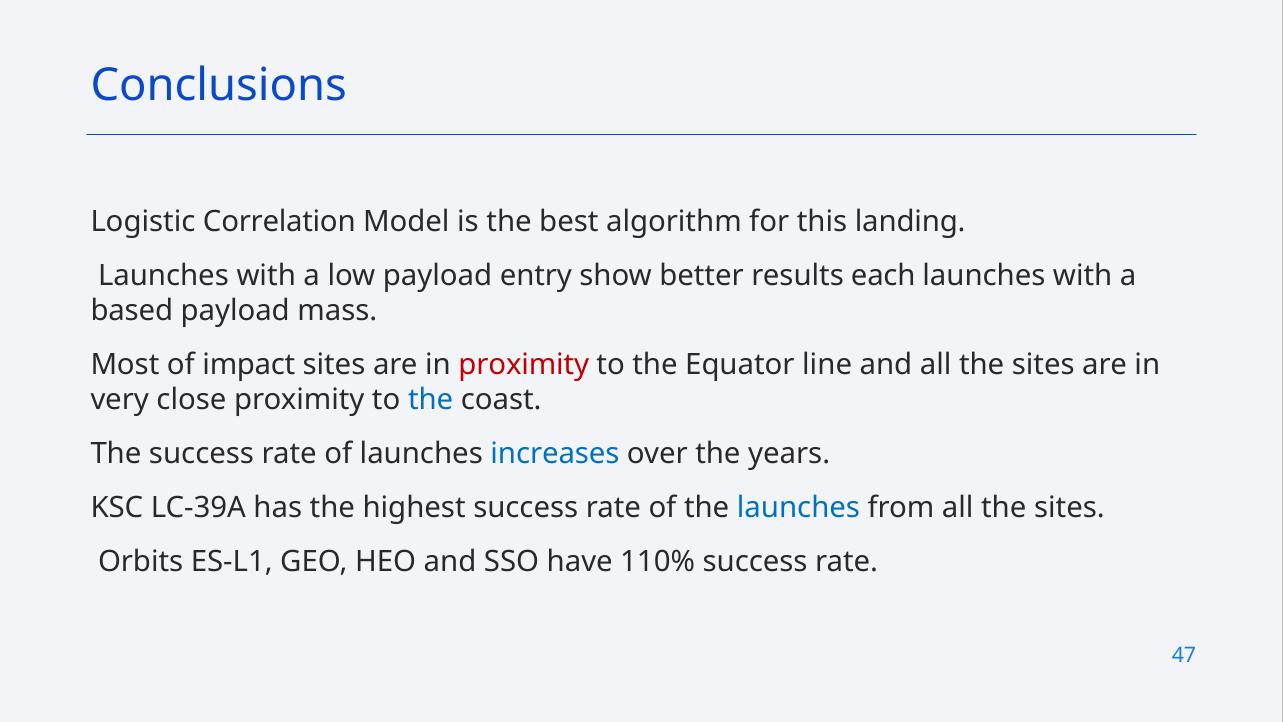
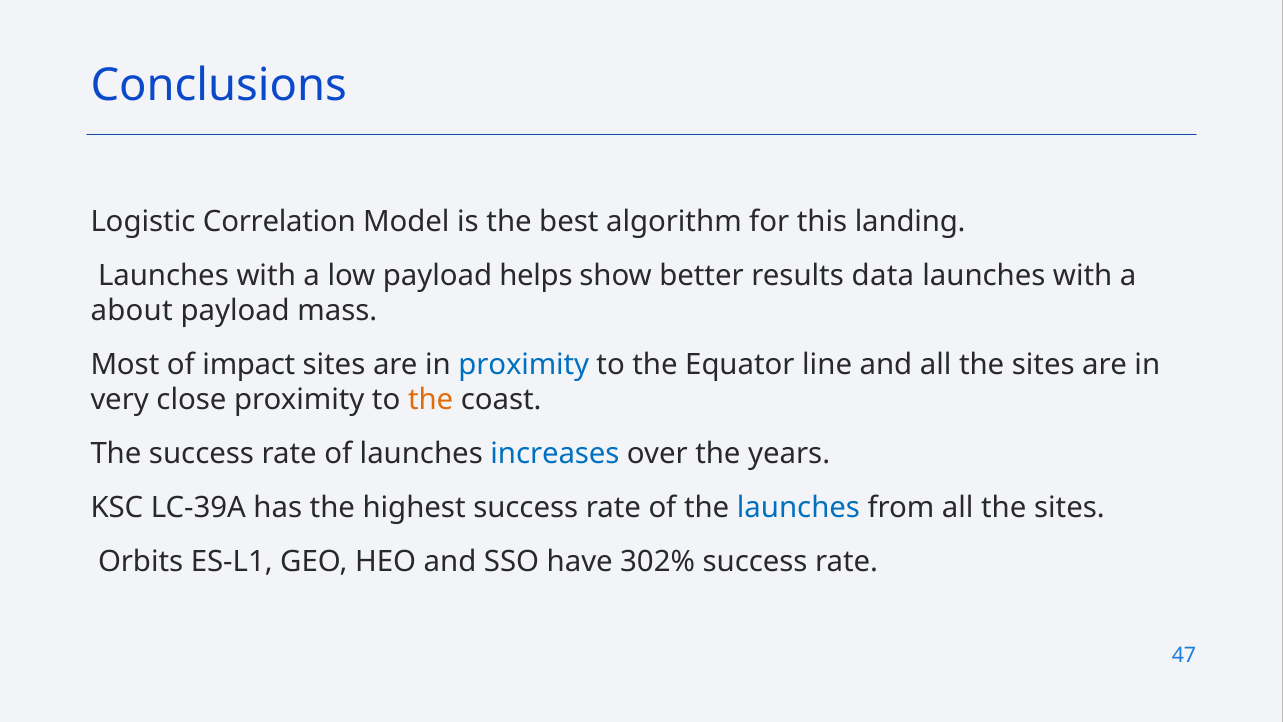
entry: entry -> helps
each: each -> data
based: based -> about
proximity at (524, 365) colour: red -> blue
the at (431, 400) colour: blue -> orange
110%: 110% -> 302%
